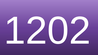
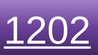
1202 underline: none -> present
